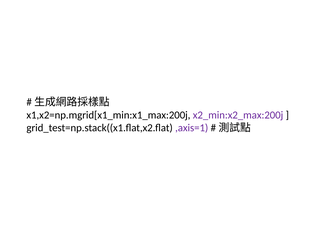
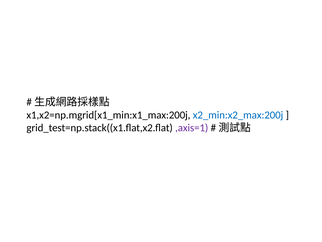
x2_min:x2_max:200j colour: purple -> blue
